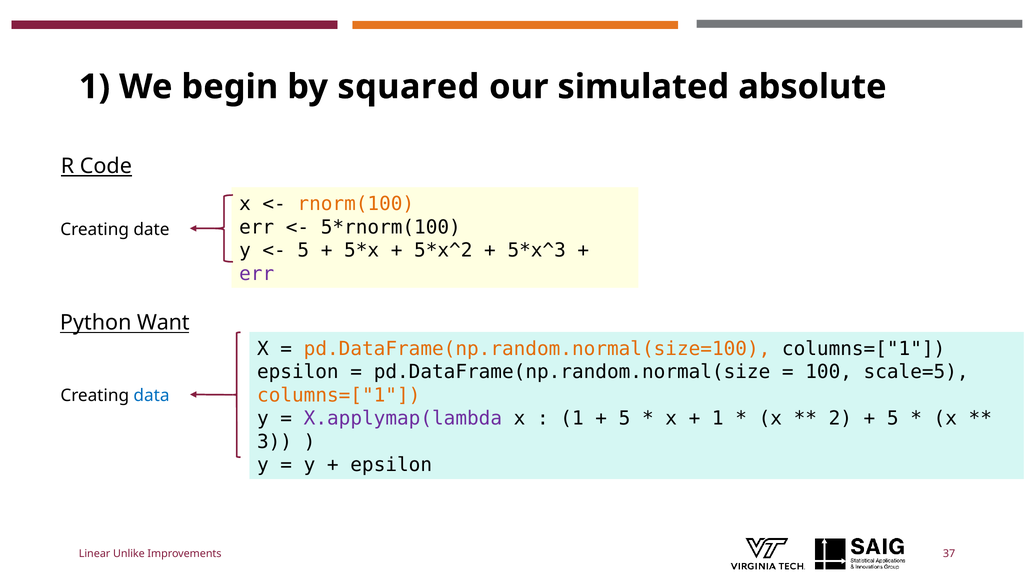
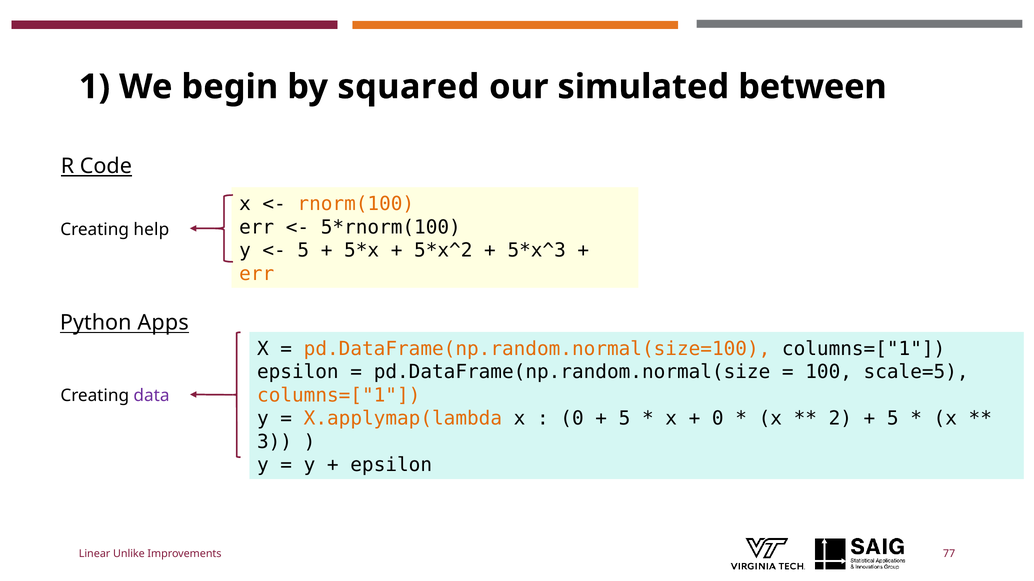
absolute: absolute -> between
date: date -> help
err at (257, 274) colour: purple -> orange
Want: Want -> Apps
data colour: blue -> purple
X.applymap(lambda colour: purple -> orange
1 at (572, 419): 1 -> 0
1 at (718, 419): 1 -> 0
37: 37 -> 77
